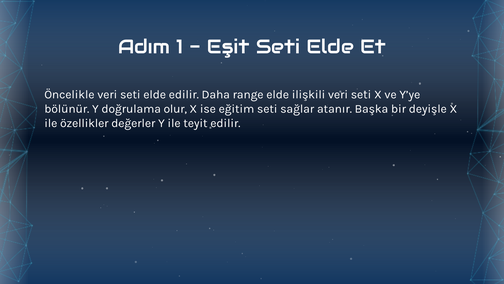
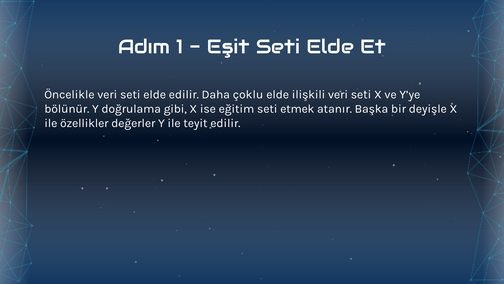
range: range -> çoklu
olur: olur -> gibi
sağlar: sağlar -> etmek
